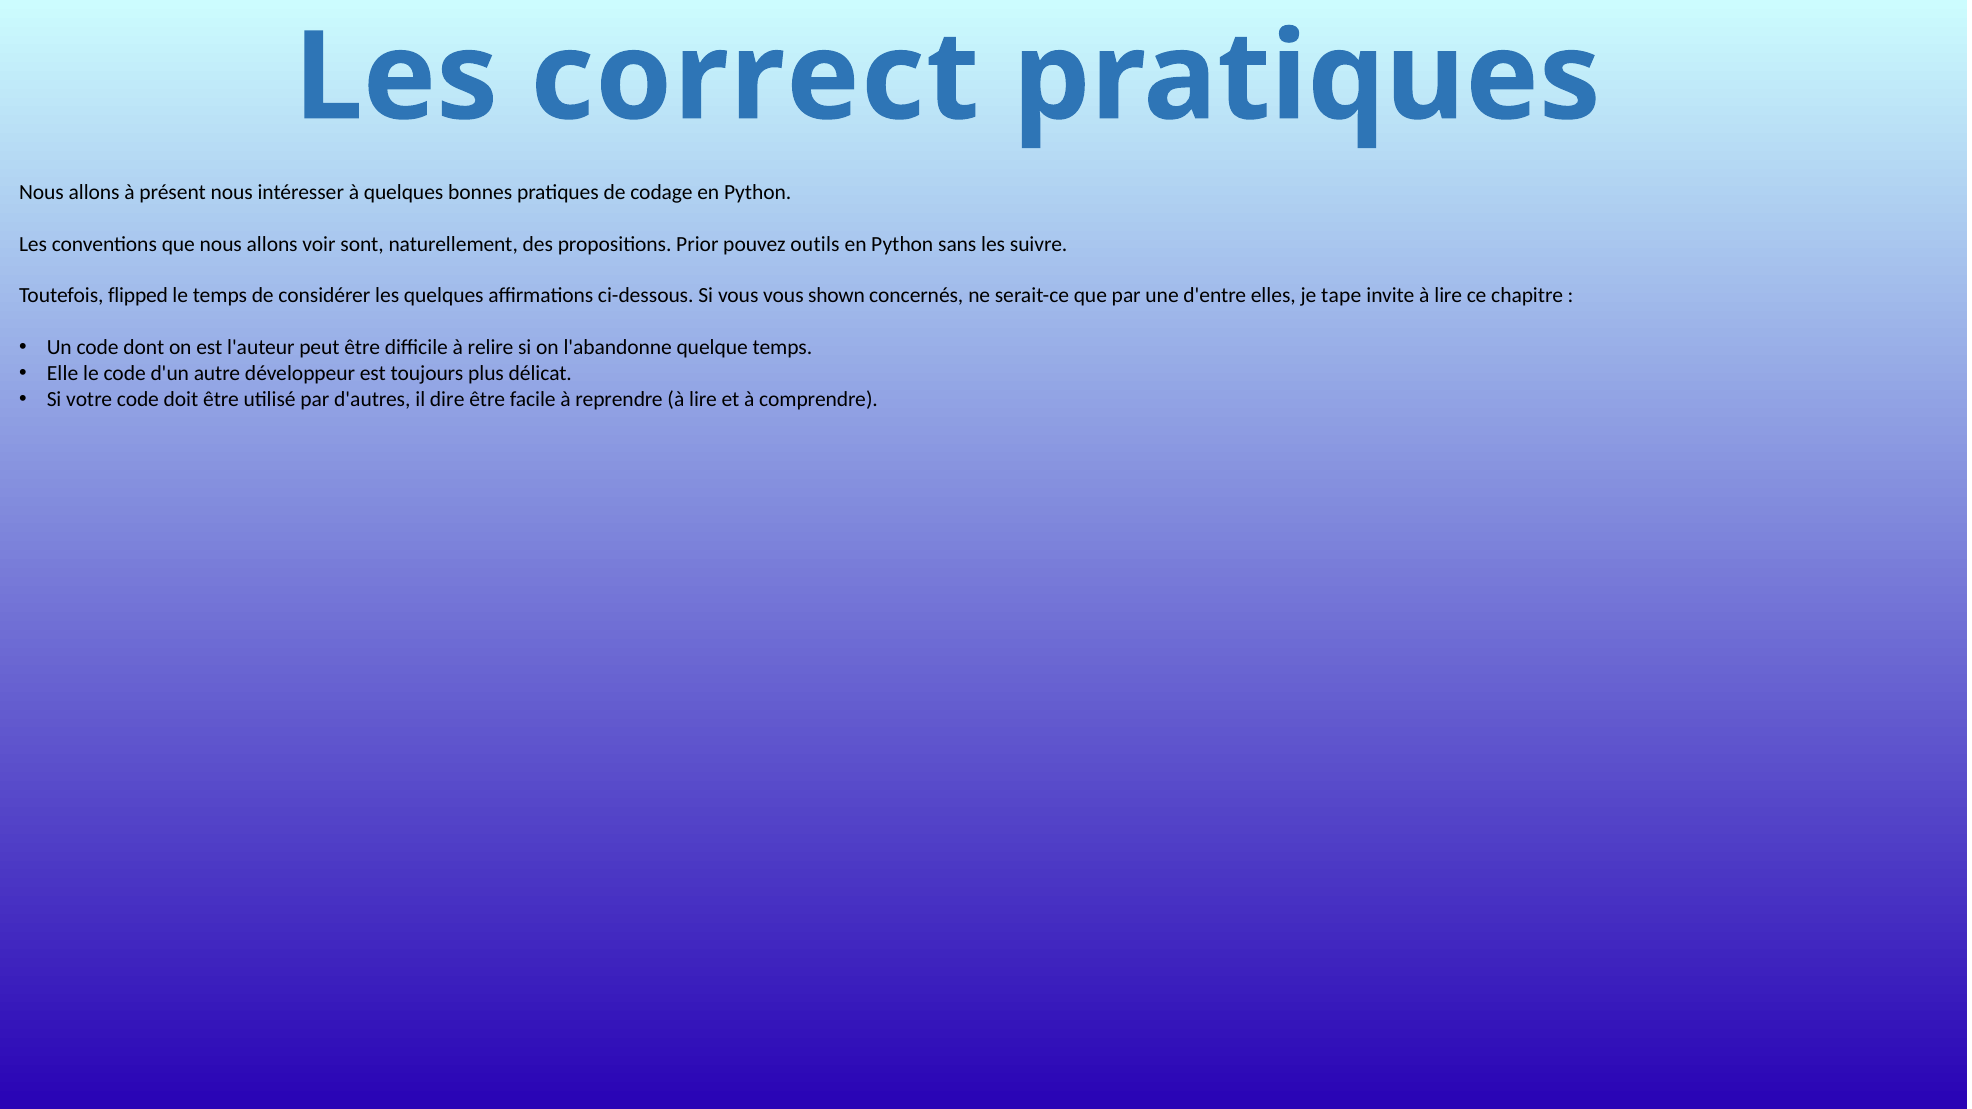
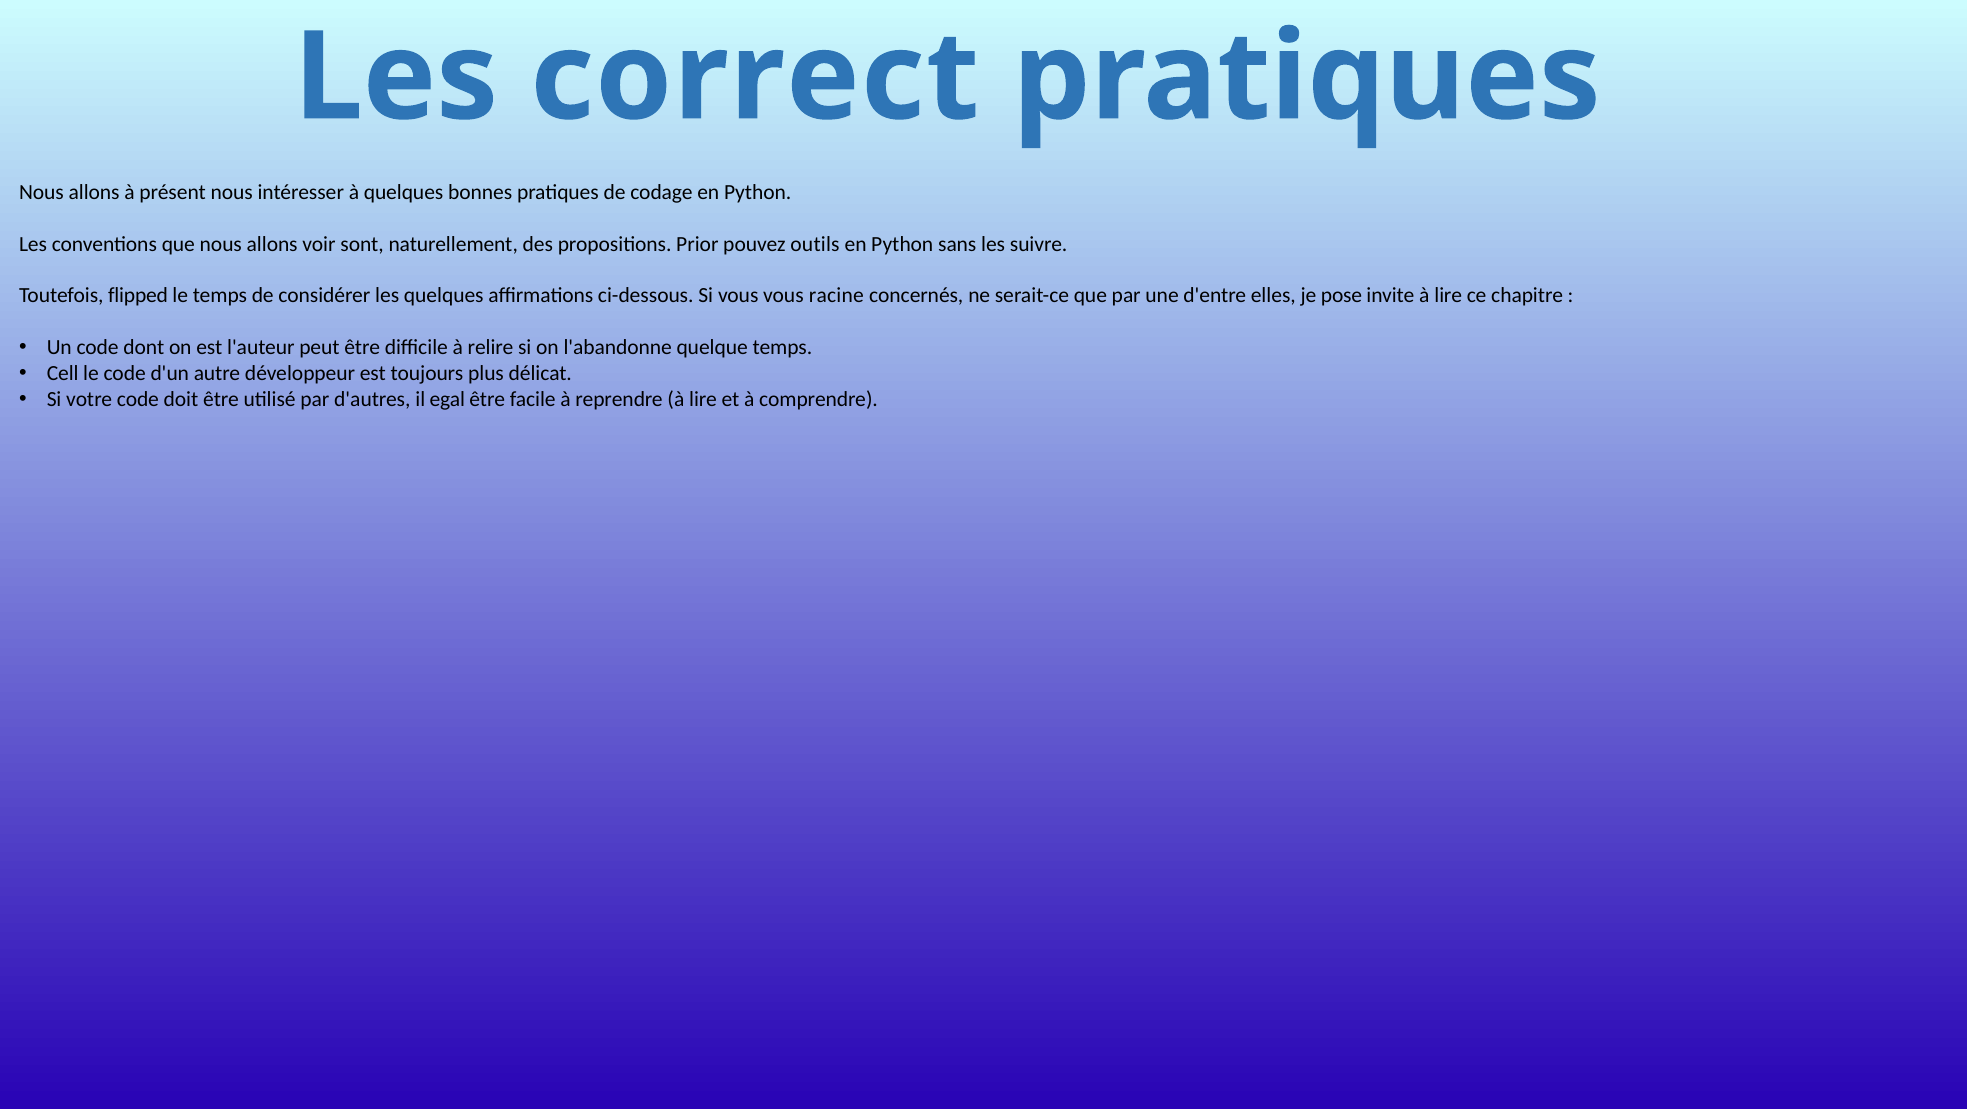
shown: shown -> racine
tape: tape -> pose
Elle: Elle -> Cell
dire: dire -> egal
